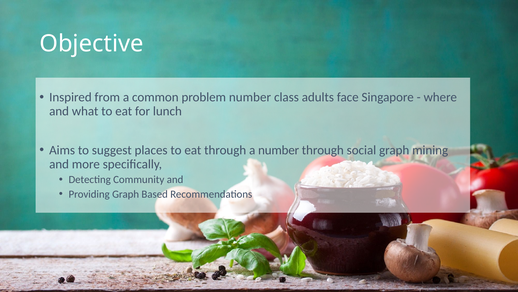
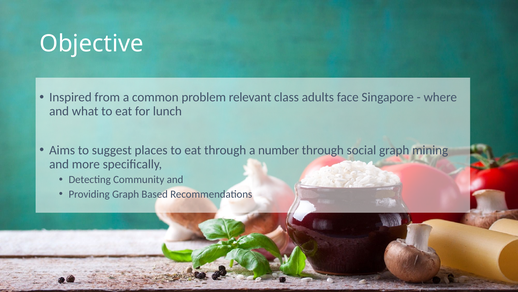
problem number: number -> relevant
